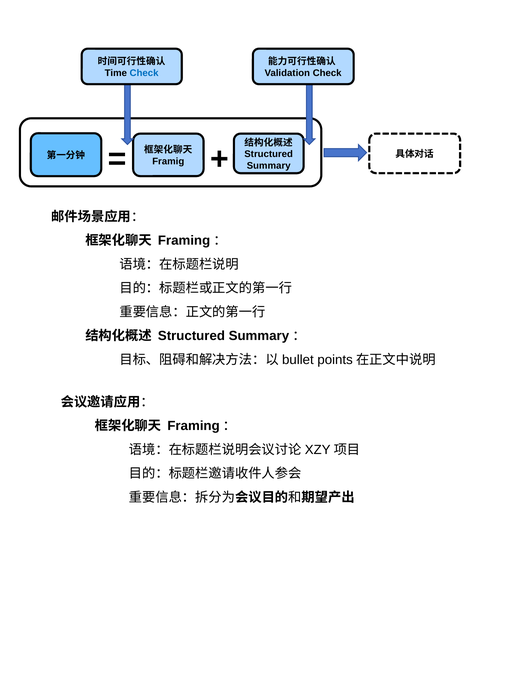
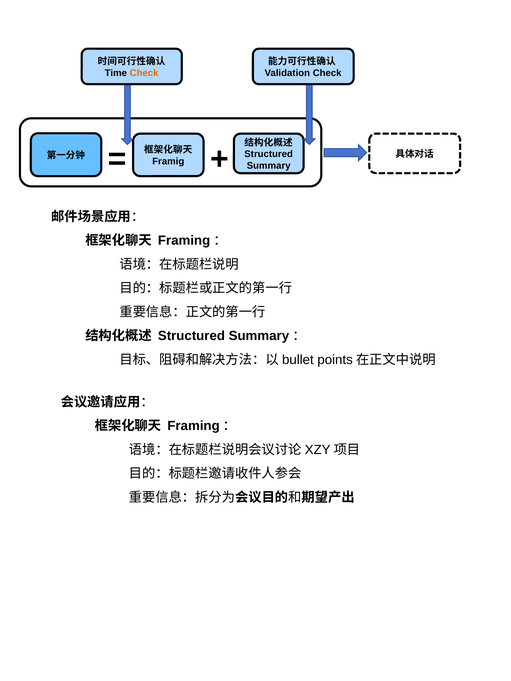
Check at (144, 73) colour: blue -> orange
